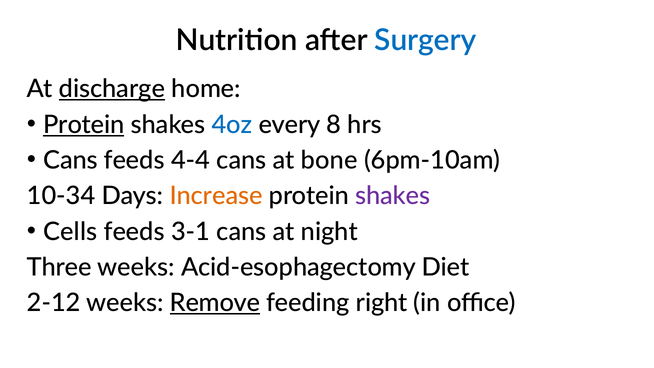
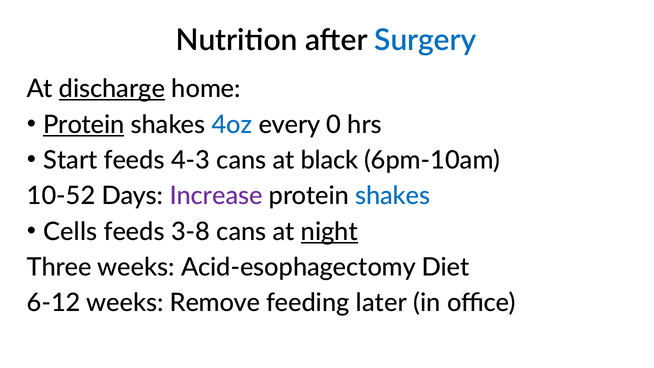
8: 8 -> 0
Cans at (70, 160): Cans -> Start
4-4: 4-4 -> 4-3
bone: bone -> black
10-34: 10-34 -> 10-52
Increase colour: orange -> purple
shakes at (393, 196) colour: purple -> blue
3-1: 3-1 -> 3-8
night underline: none -> present
2-12: 2-12 -> 6-12
Remove underline: present -> none
right: right -> later
